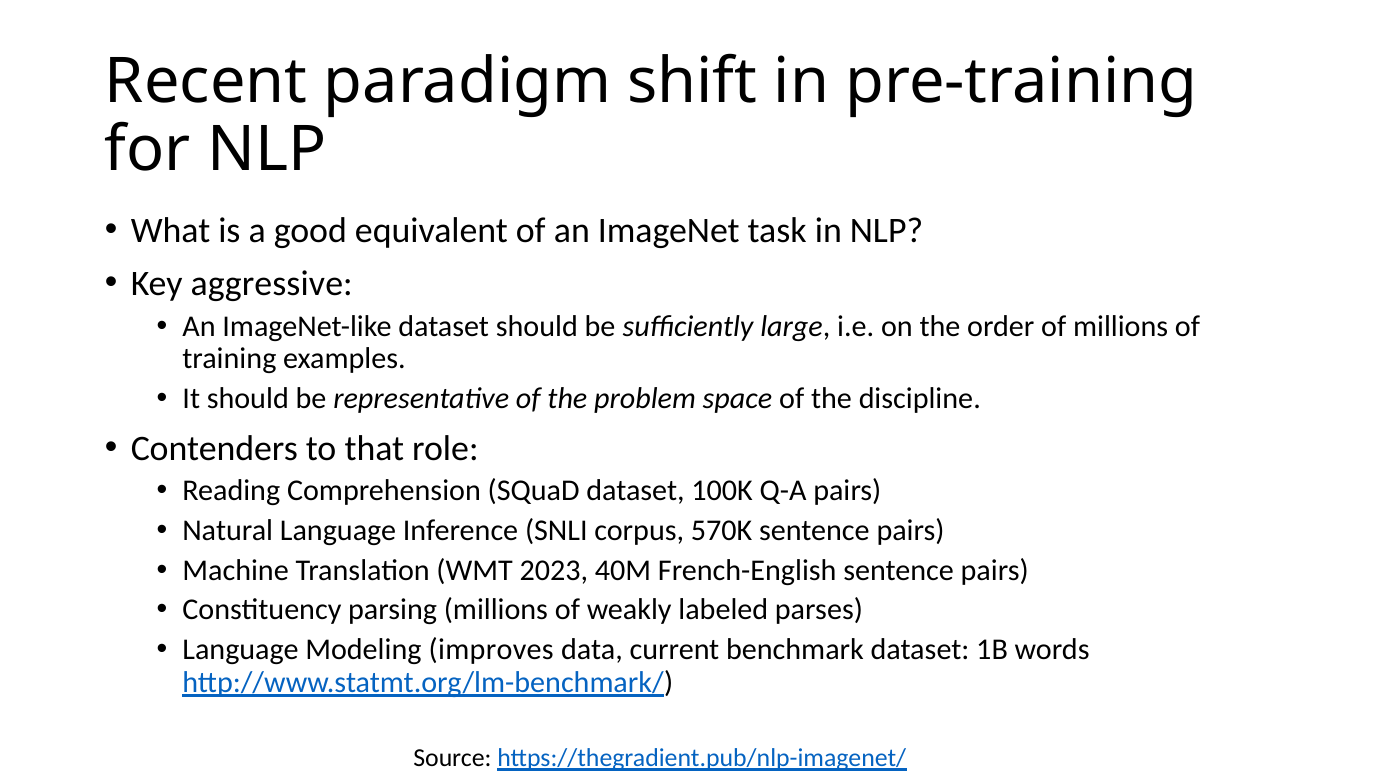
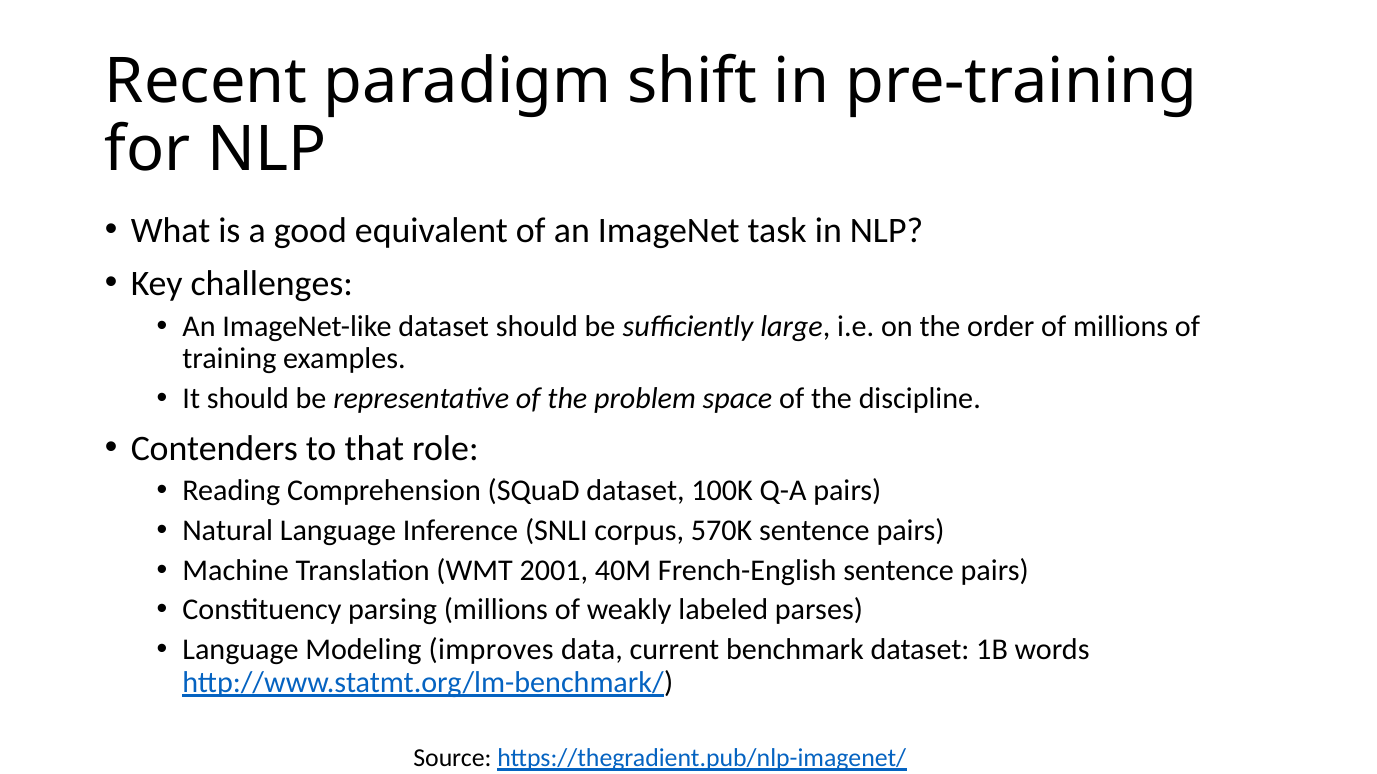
aggressive: aggressive -> challenges
2023: 2023 -> 2001
